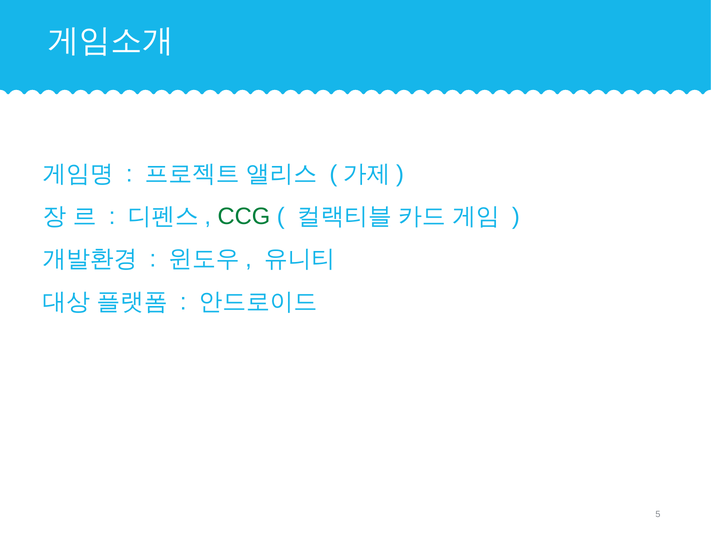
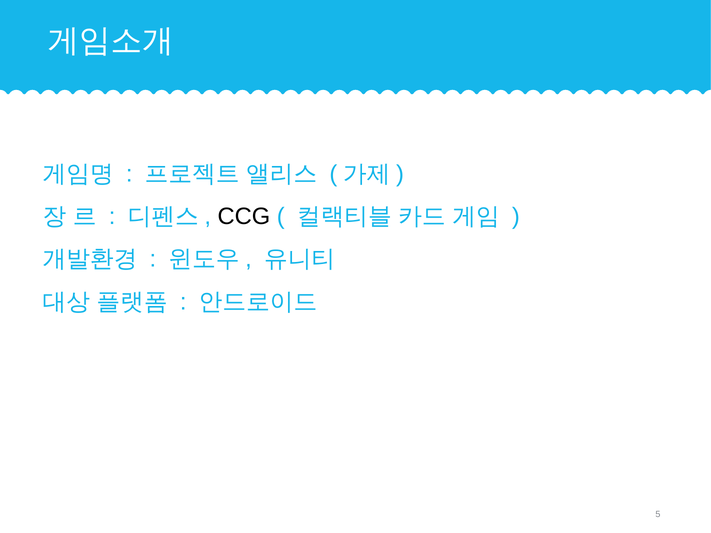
CCG colour: green -> black
